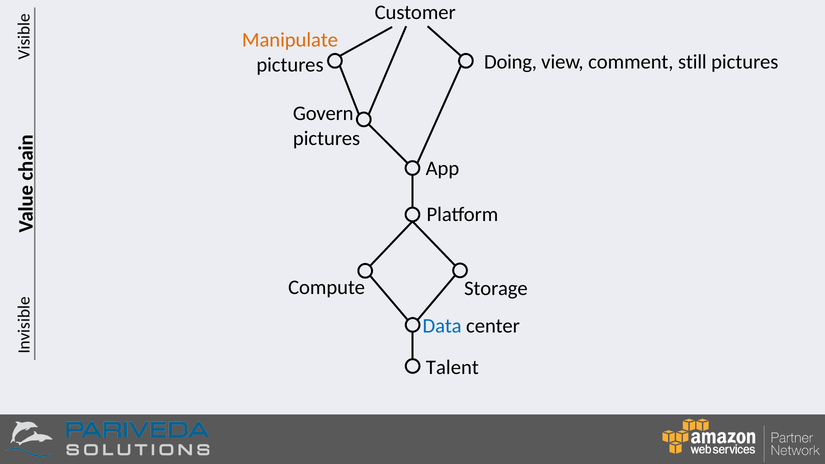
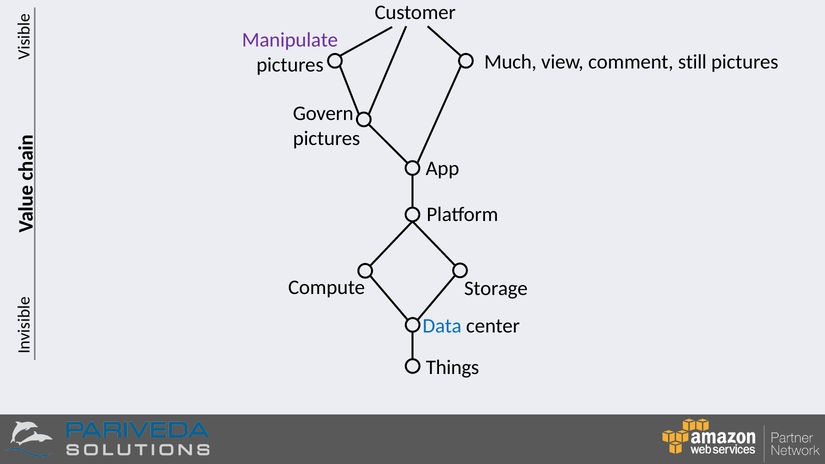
Manipulate colour: orange -> purple
Doing: Doing -> Much
Talent: Talent -> Things
